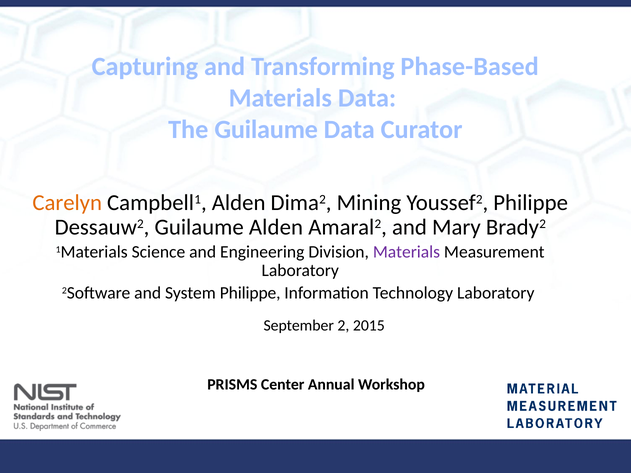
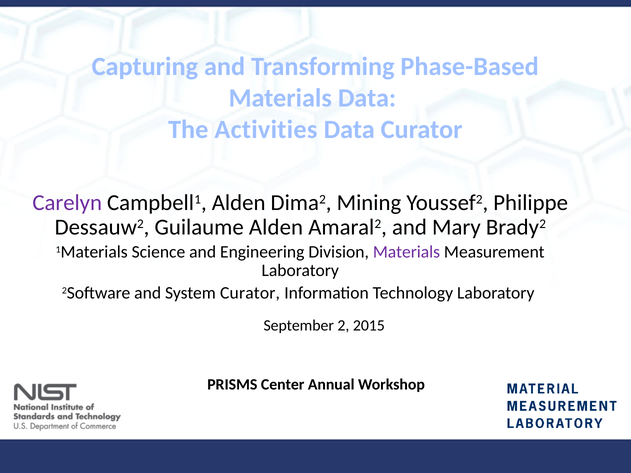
The Guilaume: Guilaume -> Activities
Carelyn colour: orange -> purple
System Philippe: Philippe -> Curator
